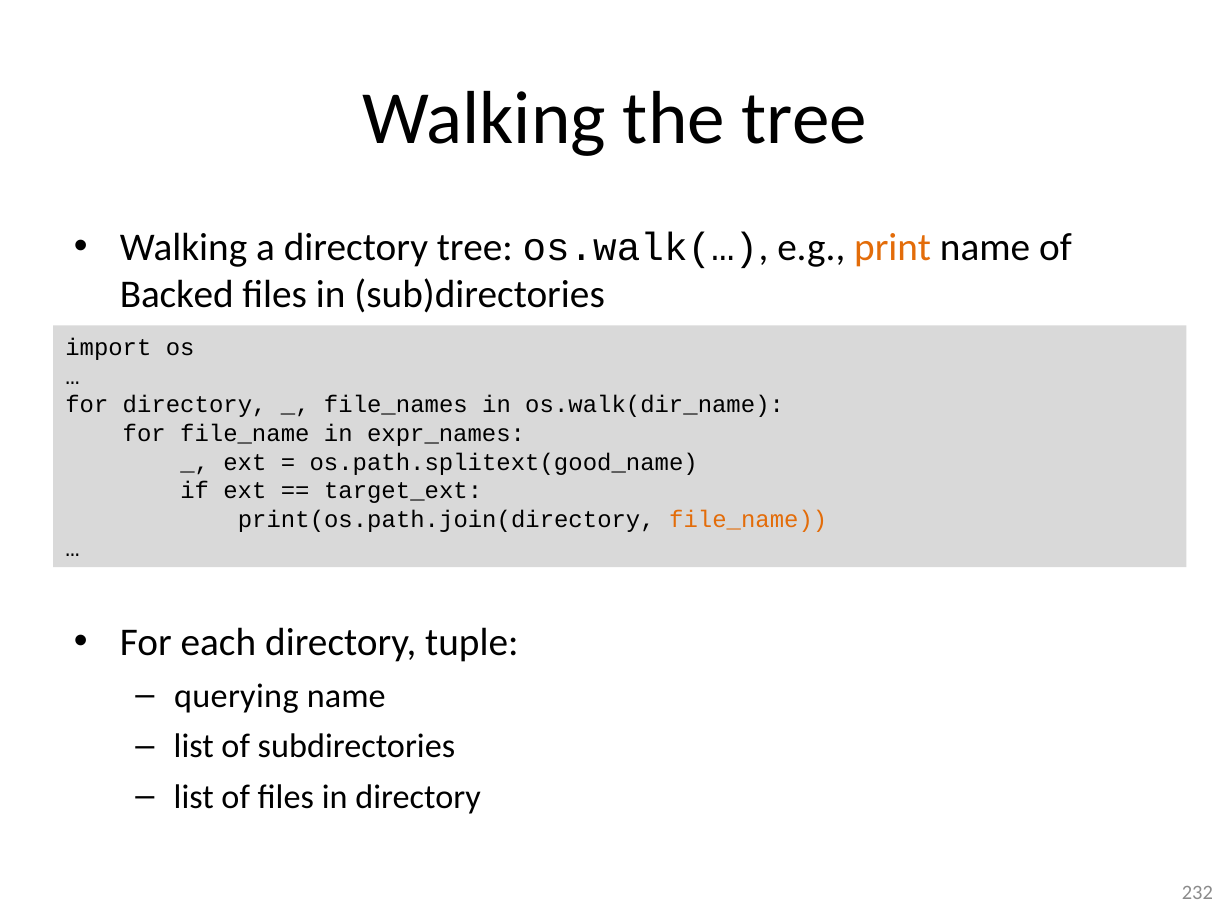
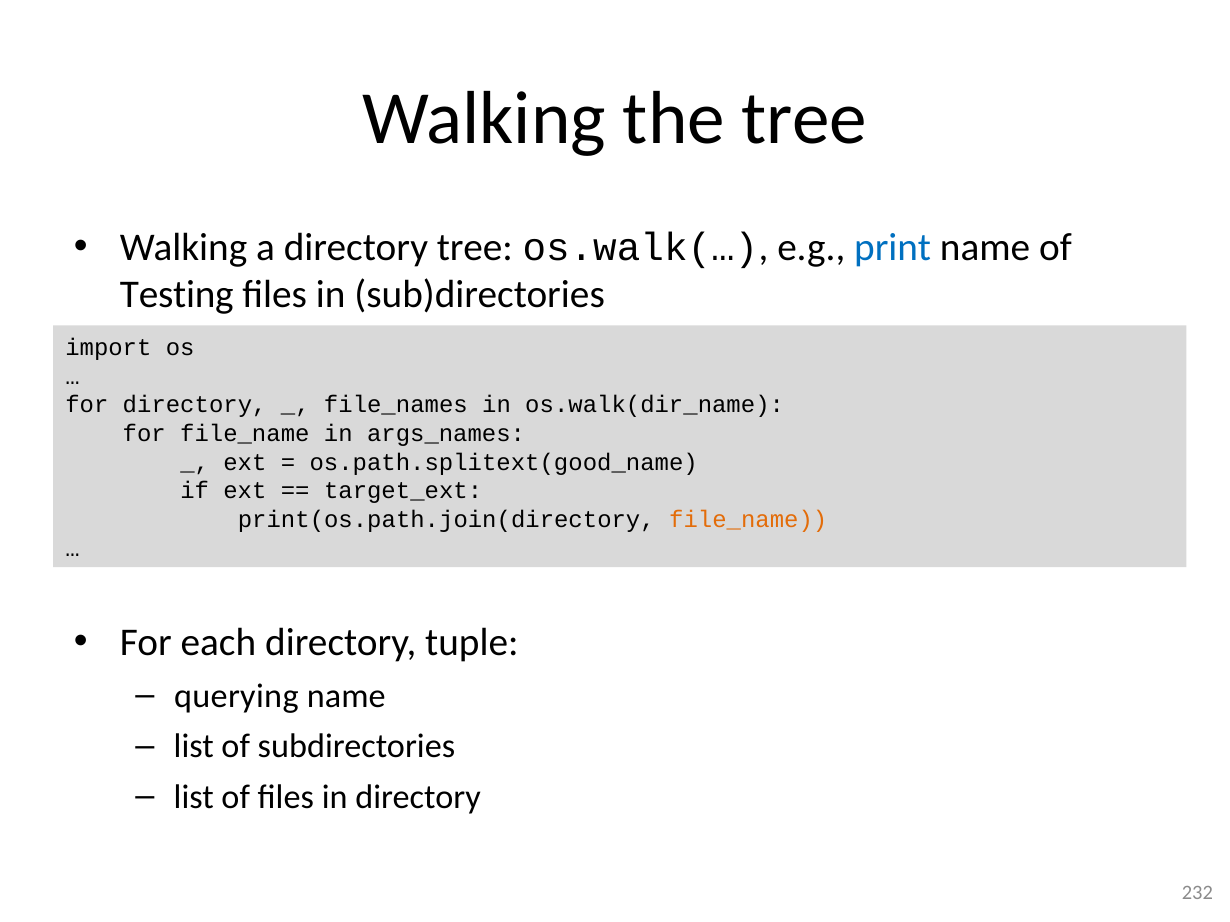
print colour: orange -> blue
Backed: Backed -> Testing
expr_names: expr_names -> args_names
